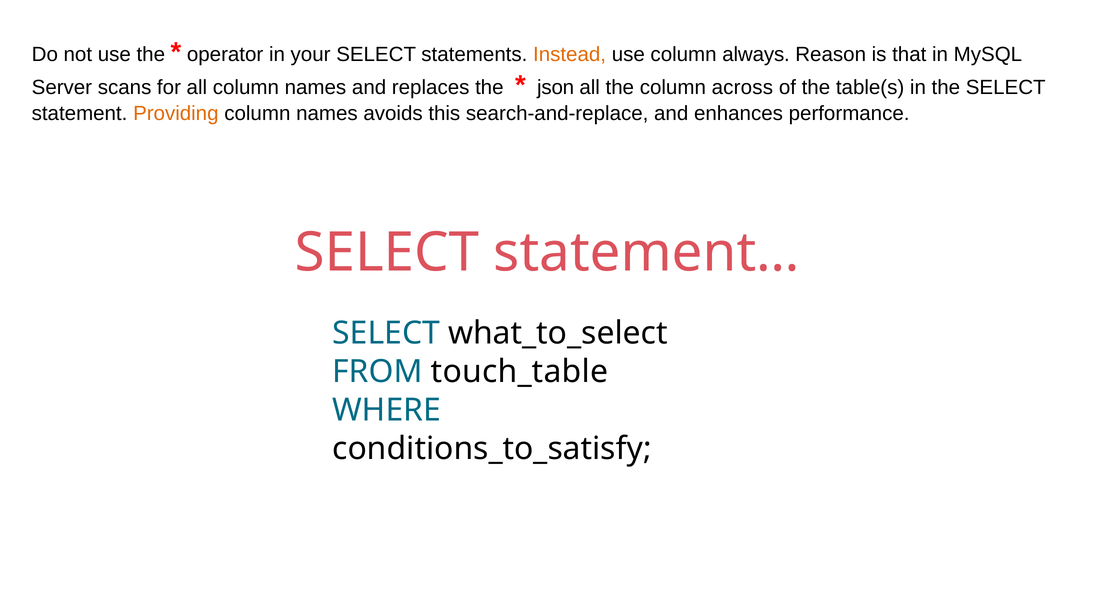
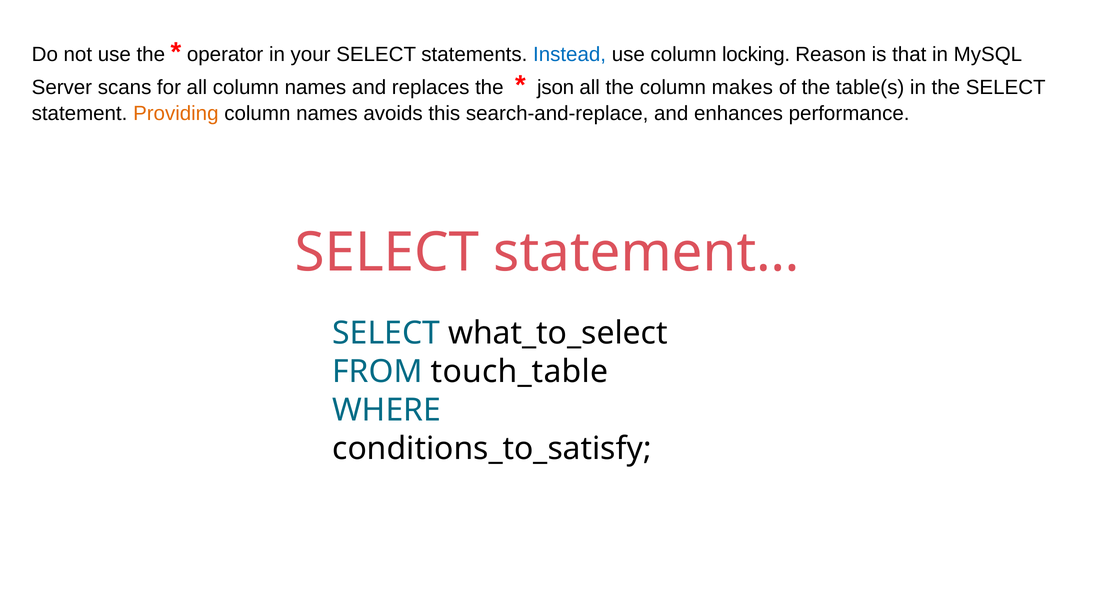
Instead colour: orange -> blue
always: always -> locking
across: across -> makes
